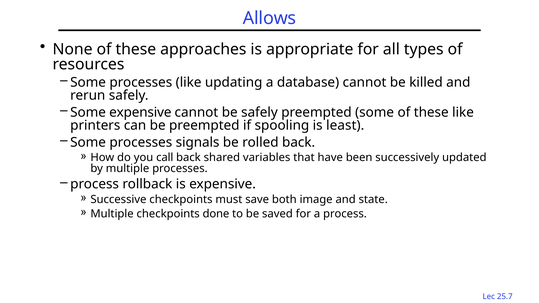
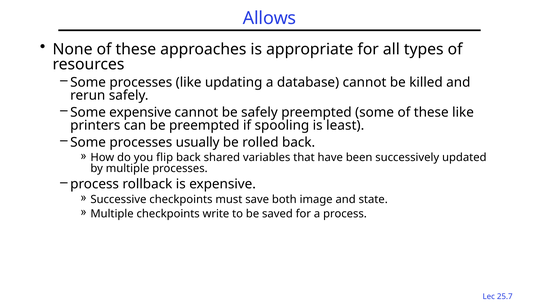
signals: signals -> usually
call: call -> flip
done: done -> write
